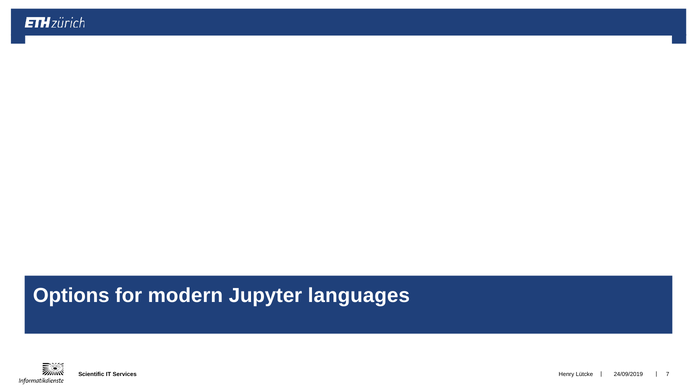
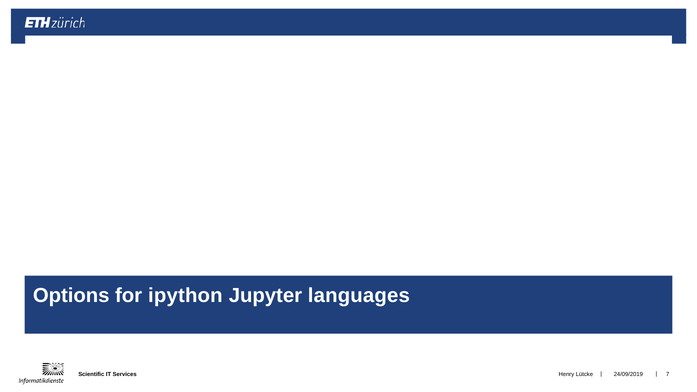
modern: modern -> ipython
